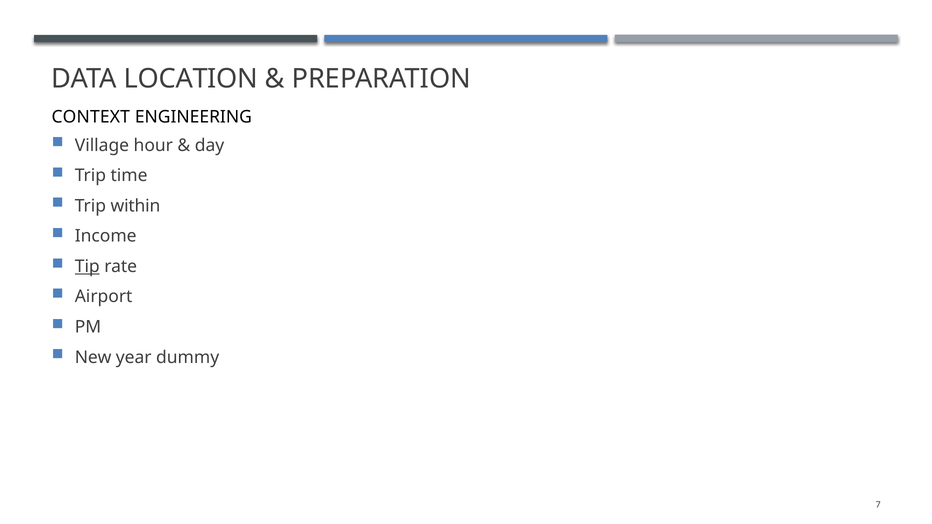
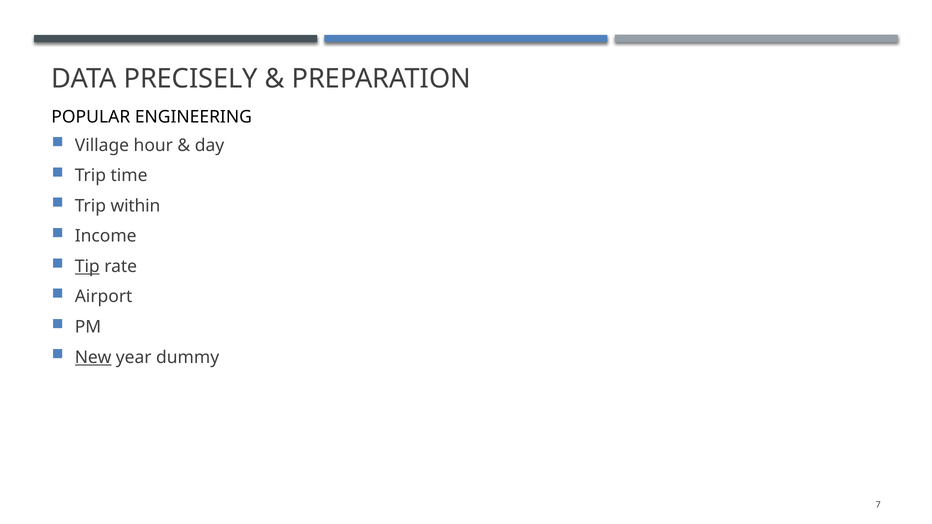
LOCATION: LOCATION -> PRECISELY
CONTEXT: CONTEXT -> POPULAR
New underline: none -> present
